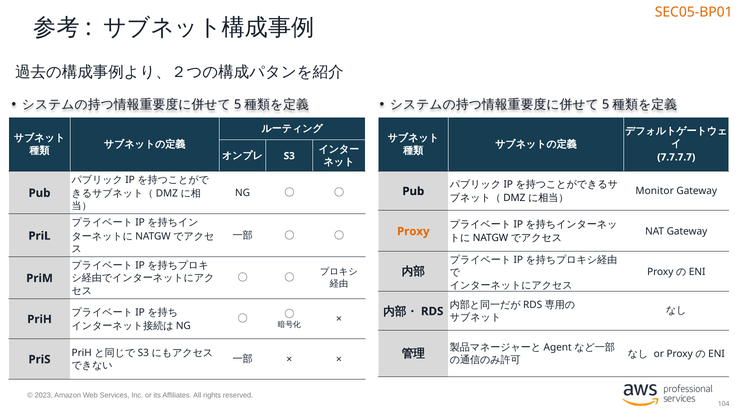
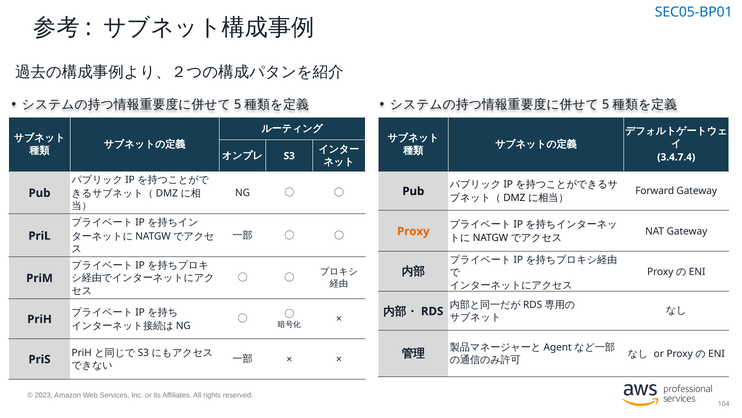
SEC05-BP01 colour: orange -> blue
7.7.7.7: 7.7.7.7 -> 3.4.7.4
Monitor: Monitor -> Forward
